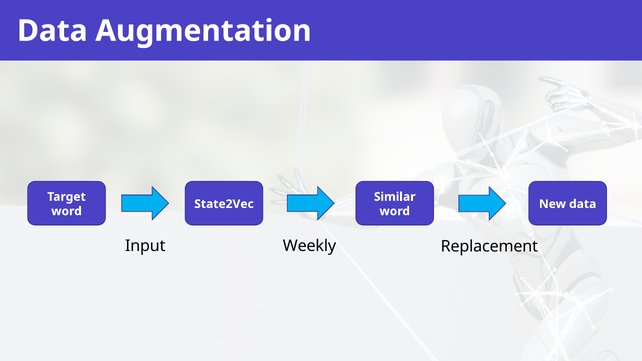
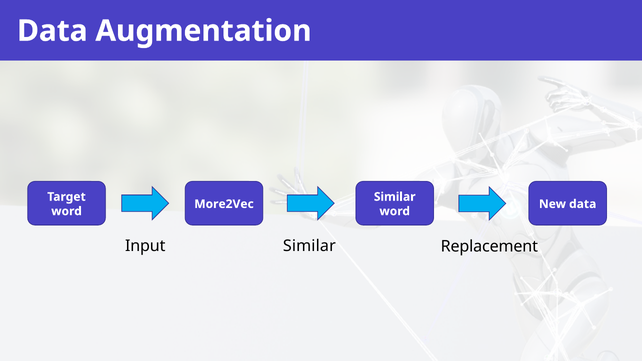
State2Vec: State2Vec -> More2Vec
Input Weekly: Weekly -> Similar
